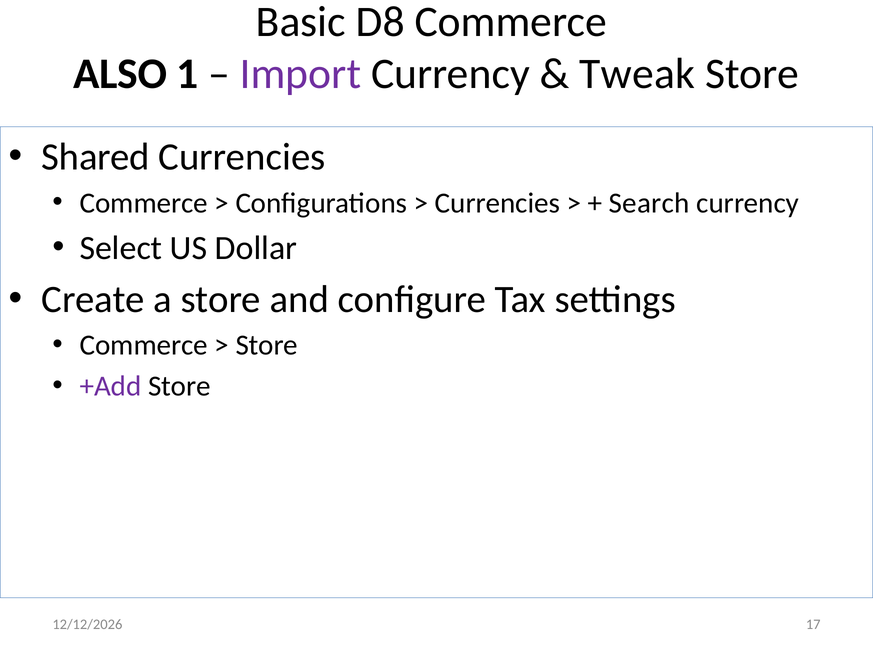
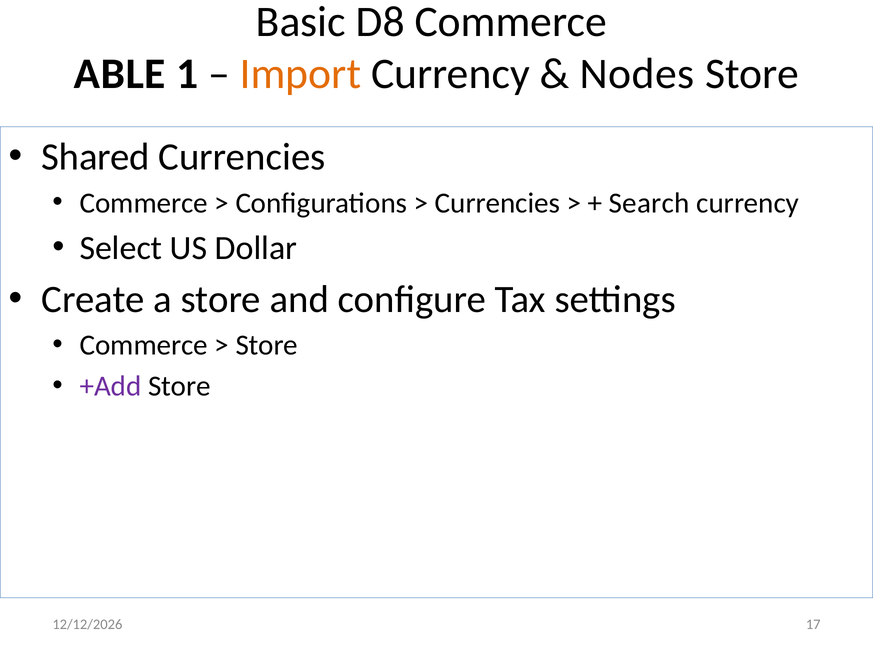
ALSO: ALSO -> ABLE
Import colour: purple -> orange
Tweak: Tweak -> Nodes
